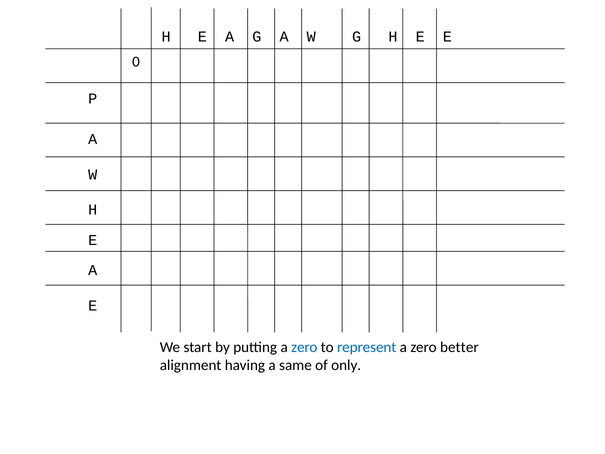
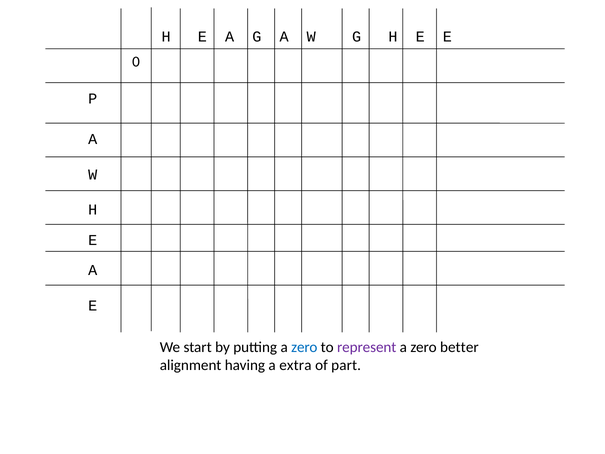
represent colour: blue -> purple
same: same -> extra
only: only -> part
